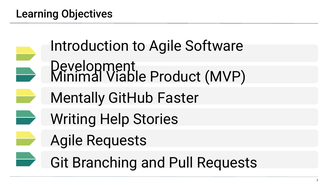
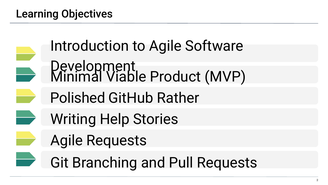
Mentally: Mentally -> Polished
Faster: Faster -> Rather
